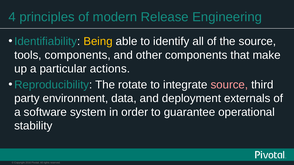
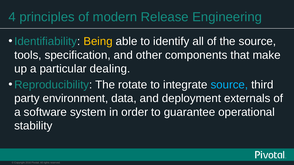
tools components: components -> specification
actions: actions -> dealing
source at (229, 85) colour: pink -> light blue
